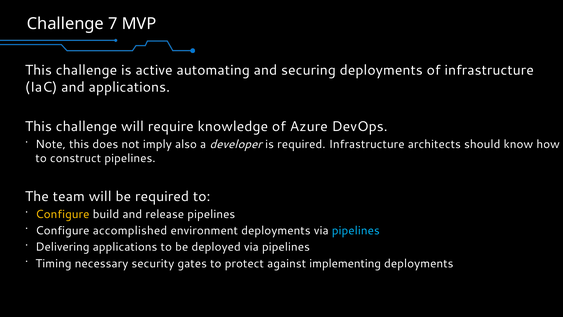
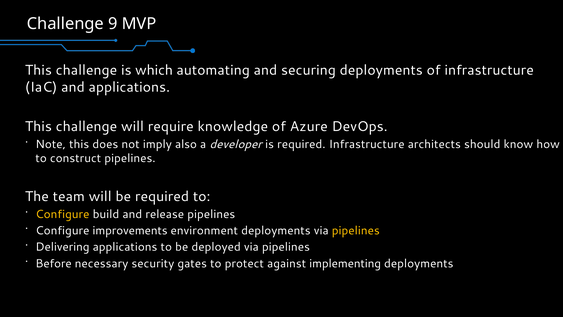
7: 7 -> 9
active: active -> which
accomplished: accomplished -> improvements
pipelines at (356, 230) colour: light blue -> yellow
Timing: Timing -> Before
